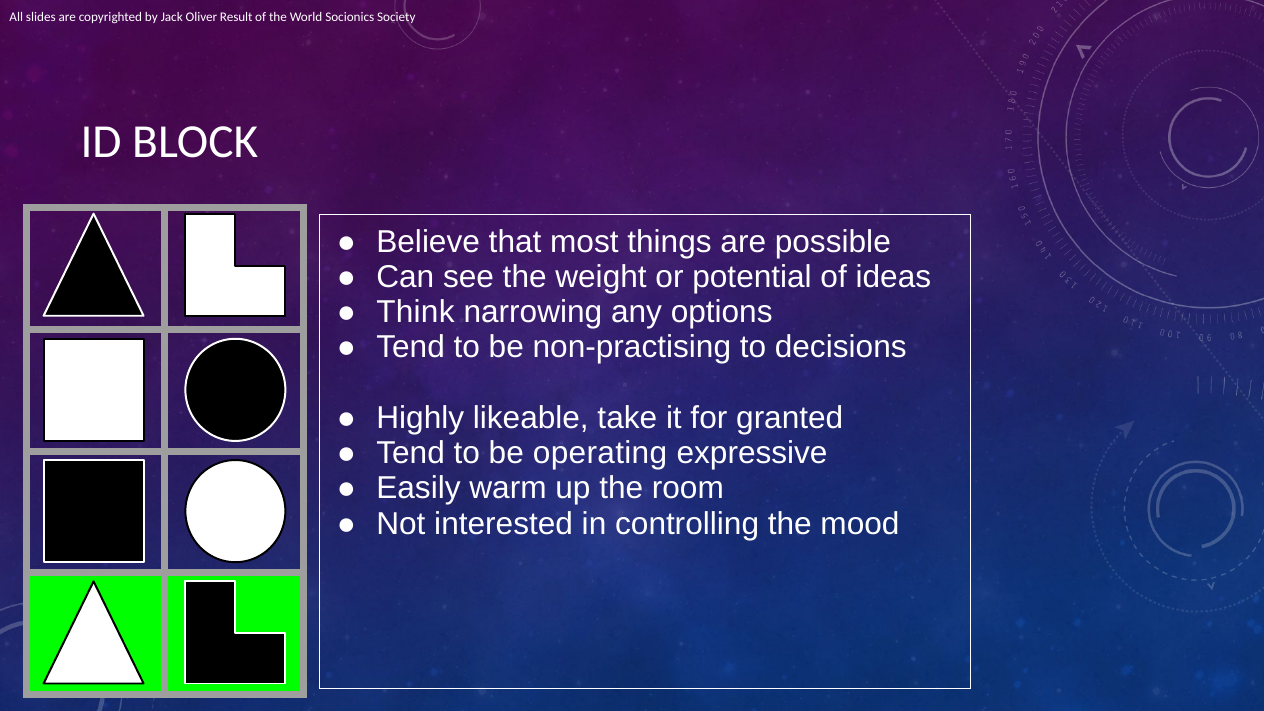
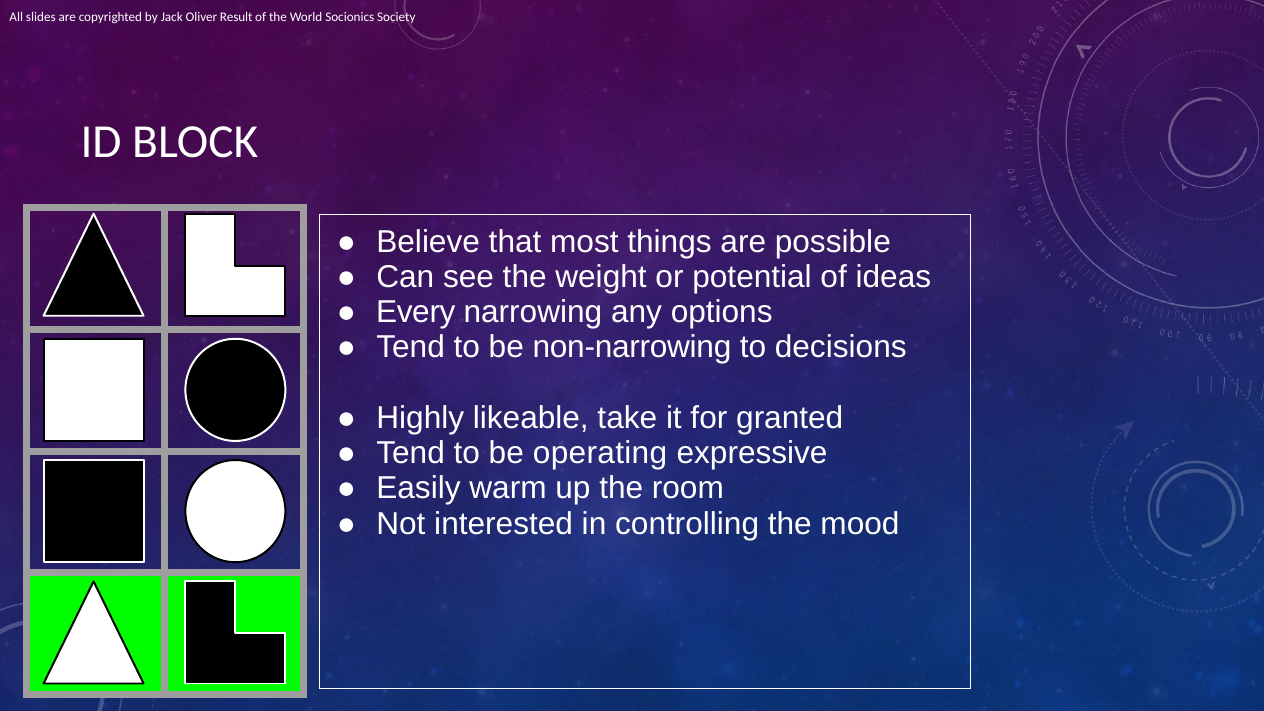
Think: Think -> Every
non-practising: non-practising -> non-narrowing
